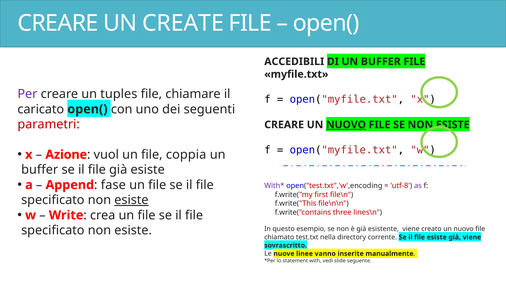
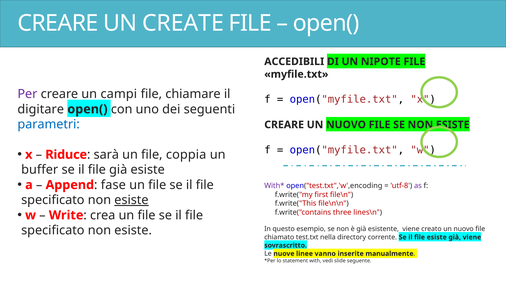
DI UN BUFFER: BUFFER -> NIPOTE
tuples: tuples -> campi
caricato: caricato -> digitare
parametri colour: red -> blue
NUOVO at (346, 125) underline: present -> none
Azione: Azione -> Riduce
vuol: vuol -> sarà
